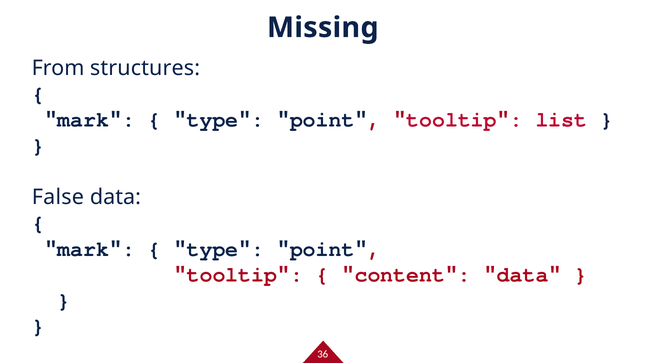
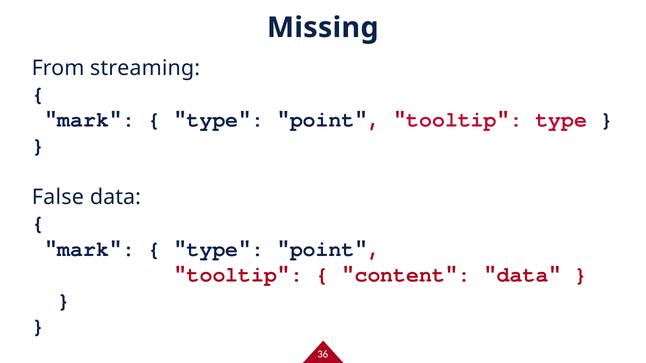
structures: structures -> streaming
tooltip list: list -> type
